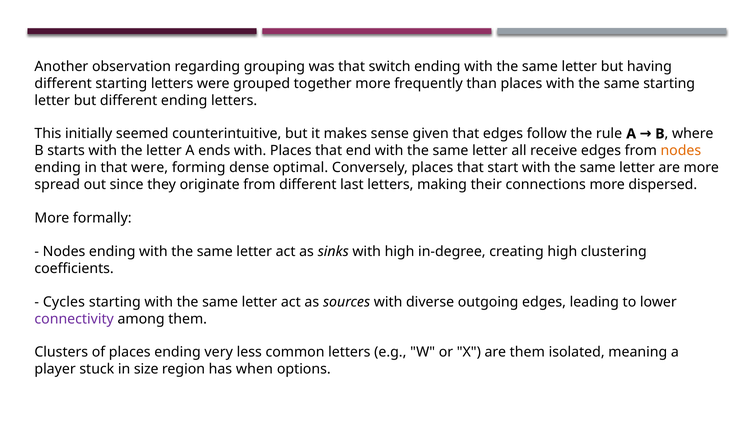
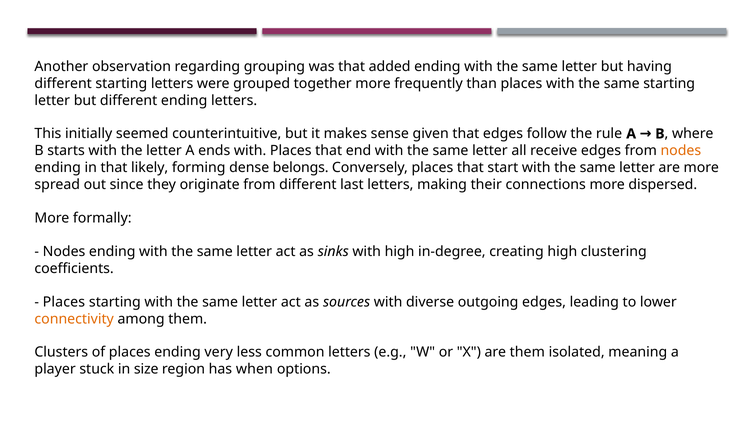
switch: switch -> added
that were: were -> likely
optimal: optimal -> belongs
Cycles at (64, 302): Cycles -> Places
connectivity colour: purple -> orange
